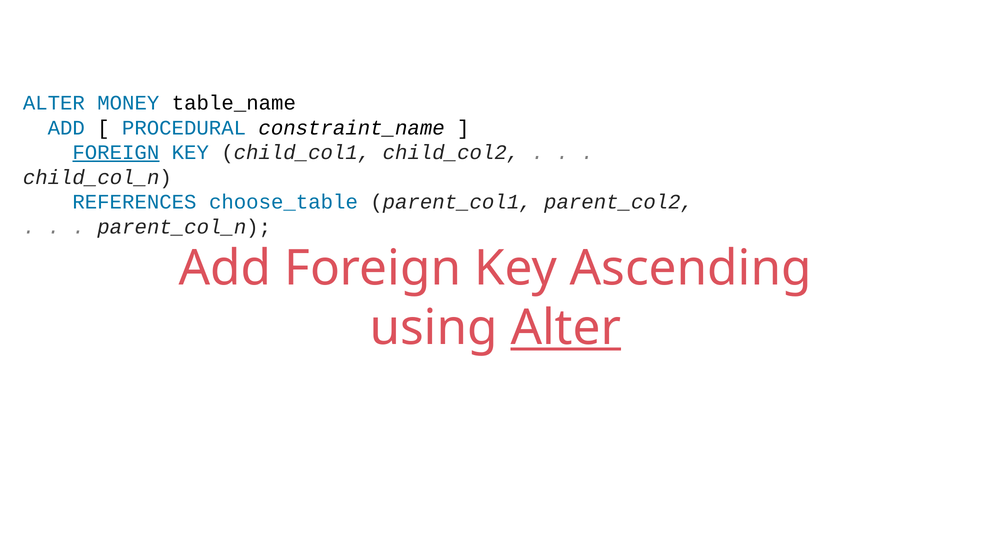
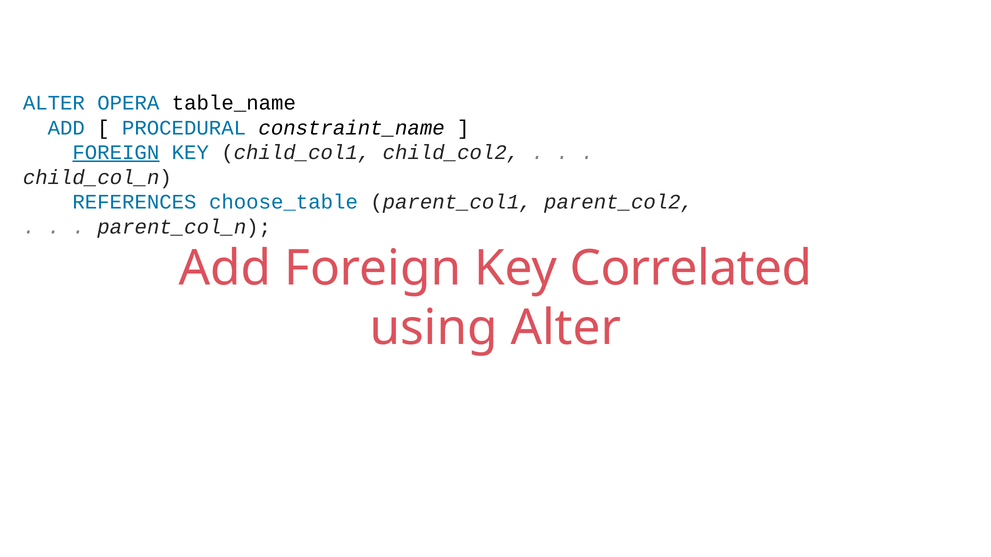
MONEY: MONEY -> OPERA
Ascending: Ascending -> Correlated
Alter at (566, 328) underline: present -> none
